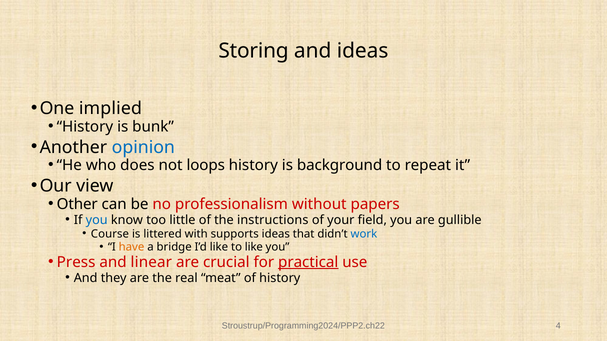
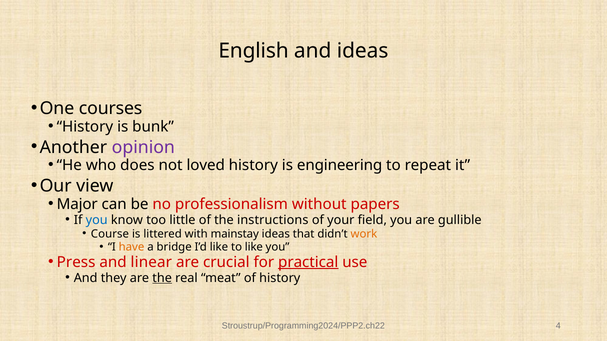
Storing: Storing -> English
implied: implied -> courses
opinion colour: blue -> purple
loops: loops -> loved
background: background -> engineering
Other: Other -> Major
supports: supports -> mainstay
work colour: blue -> orange
the at (162, 278) underline: none -> present
